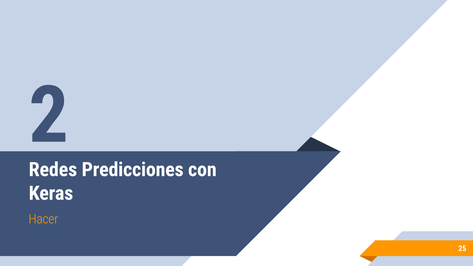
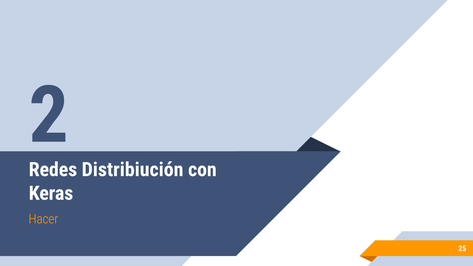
Predicciones: Predicciones -> Distribiución
